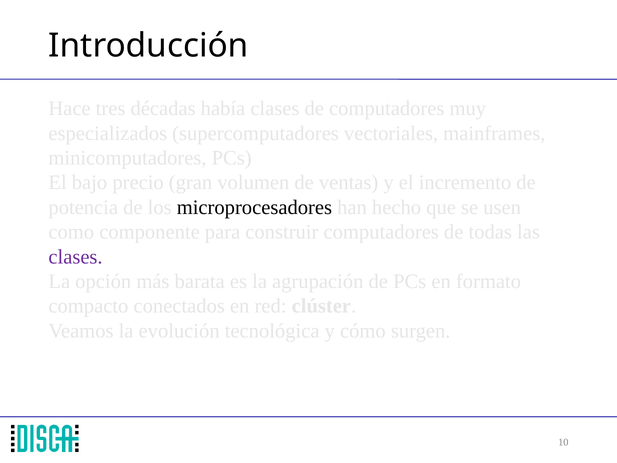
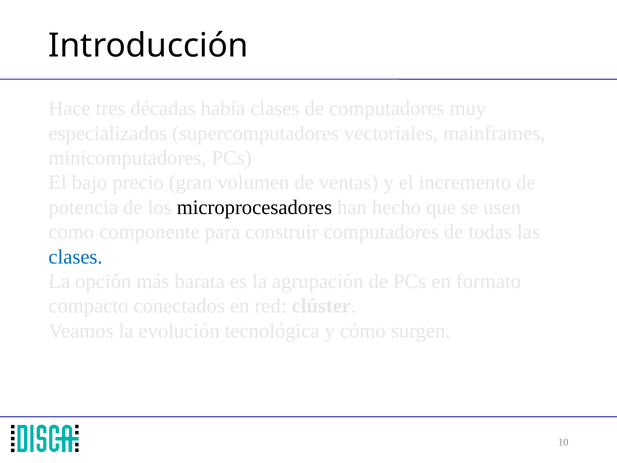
clases at (76, 257) colour: purple -> blue
